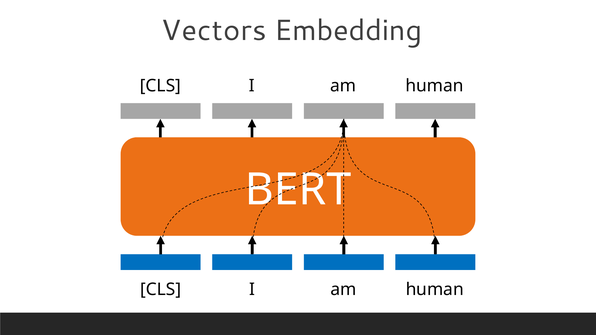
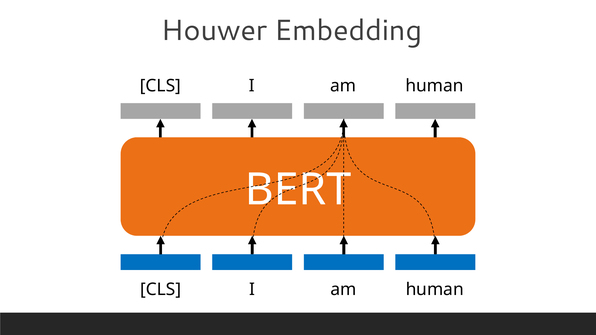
Vectors: Vectors -> Houwer
